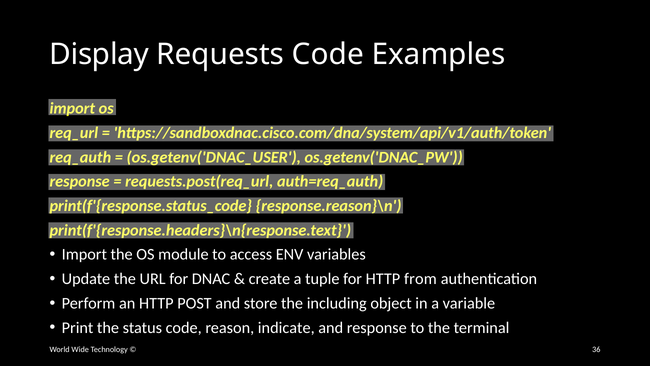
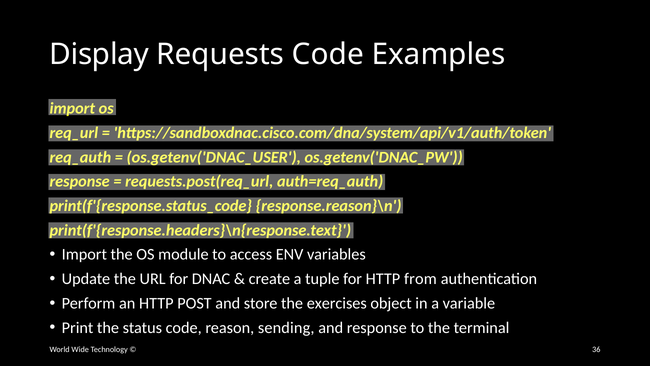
including: including -> exercises
indicate: indicate -> sending
